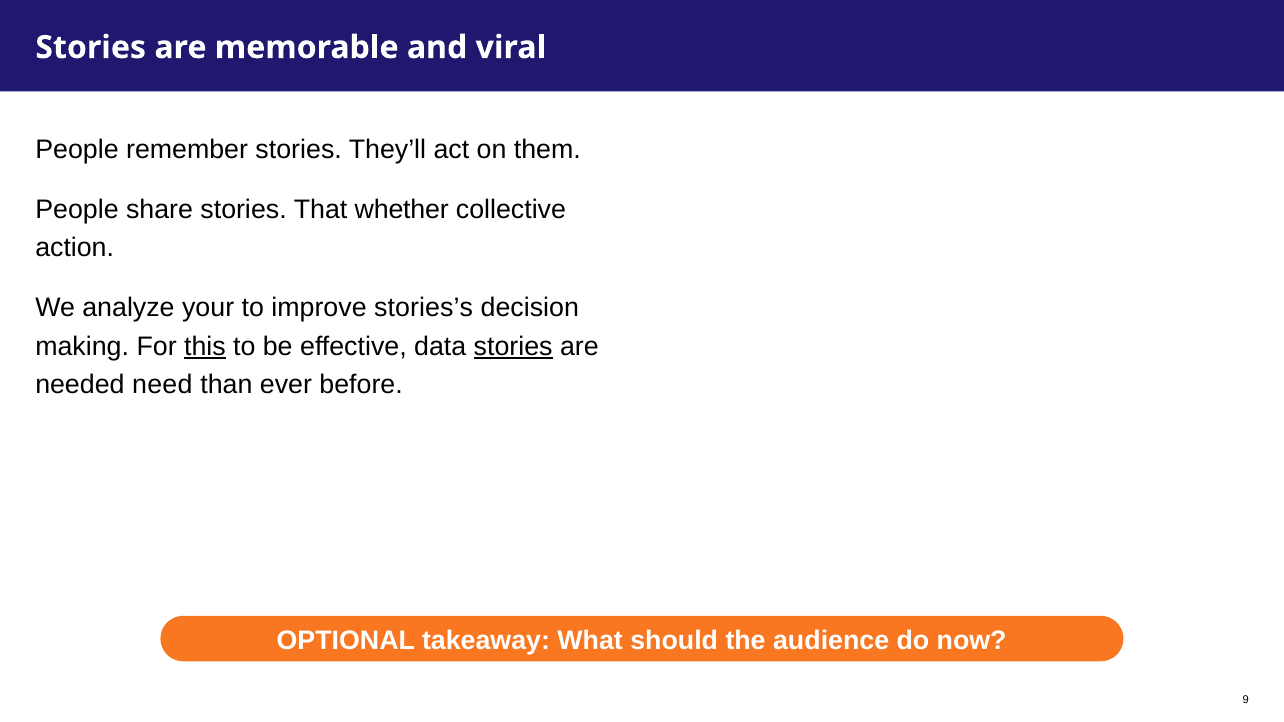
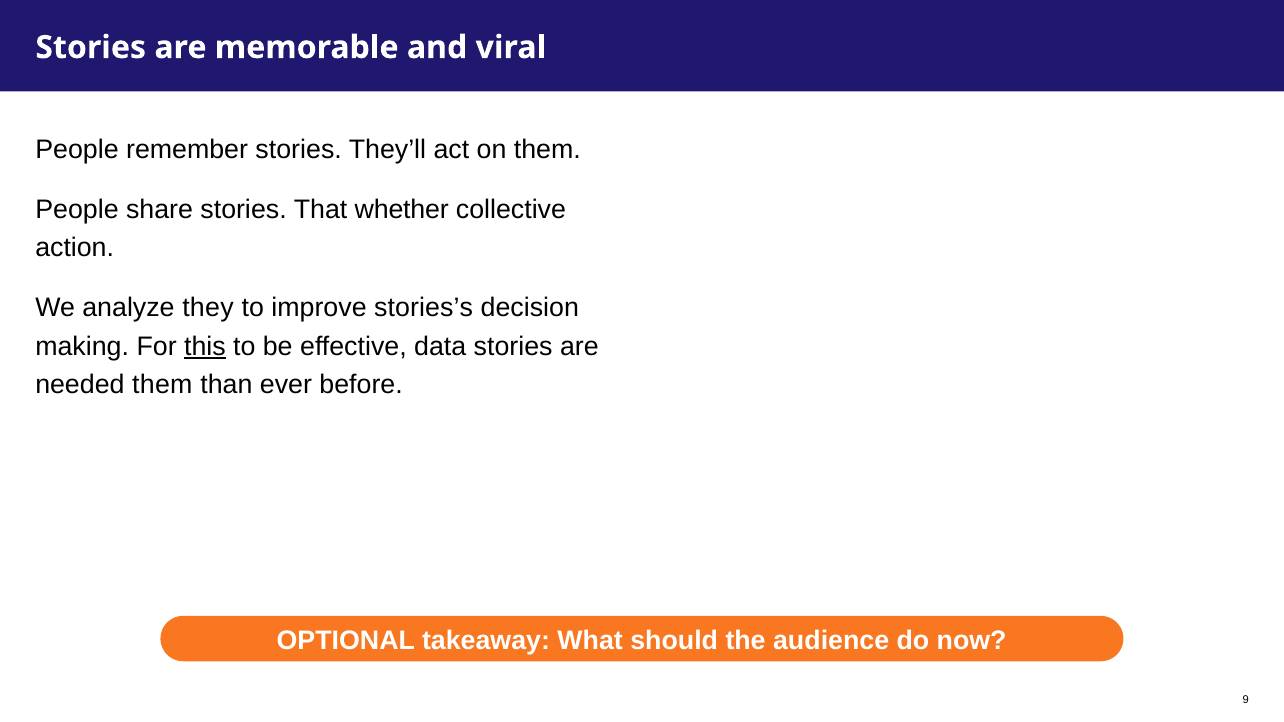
your: your -> they
stories at (513, 346) underline: present -> none
needed need: need -> them
